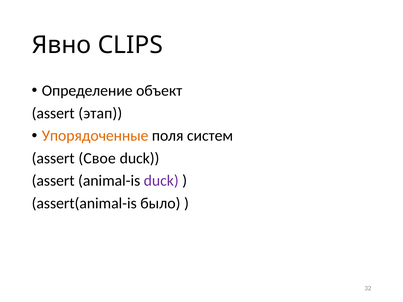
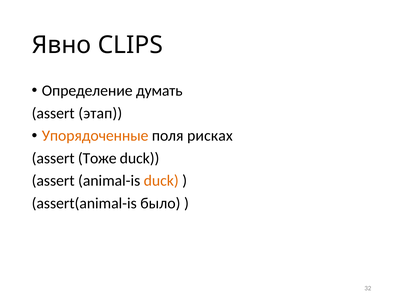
объект: объект -> думать
систем: систем -> рисках
Свое: Свое -> Тоже
duck at (161, 181) colour: purple -> orange
